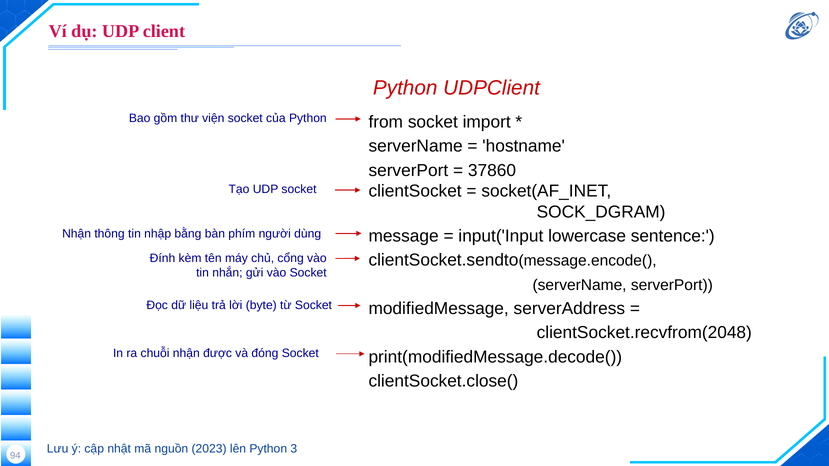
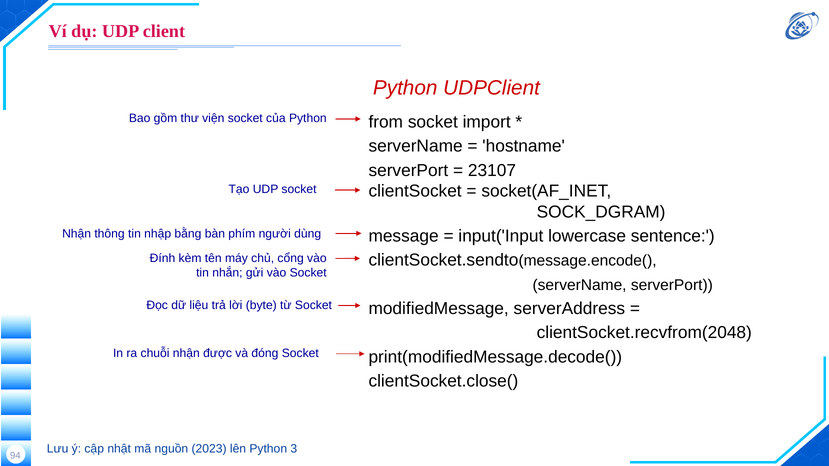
37860: 37860 -> 23107
